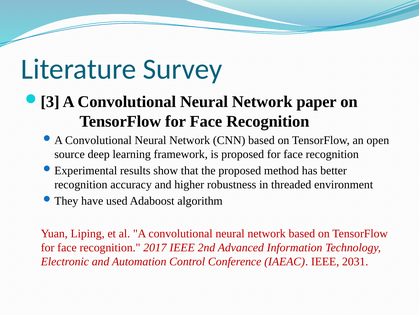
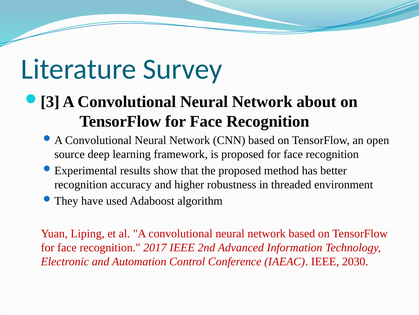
paper: paper -> about
2031: 2031 -> 2030
